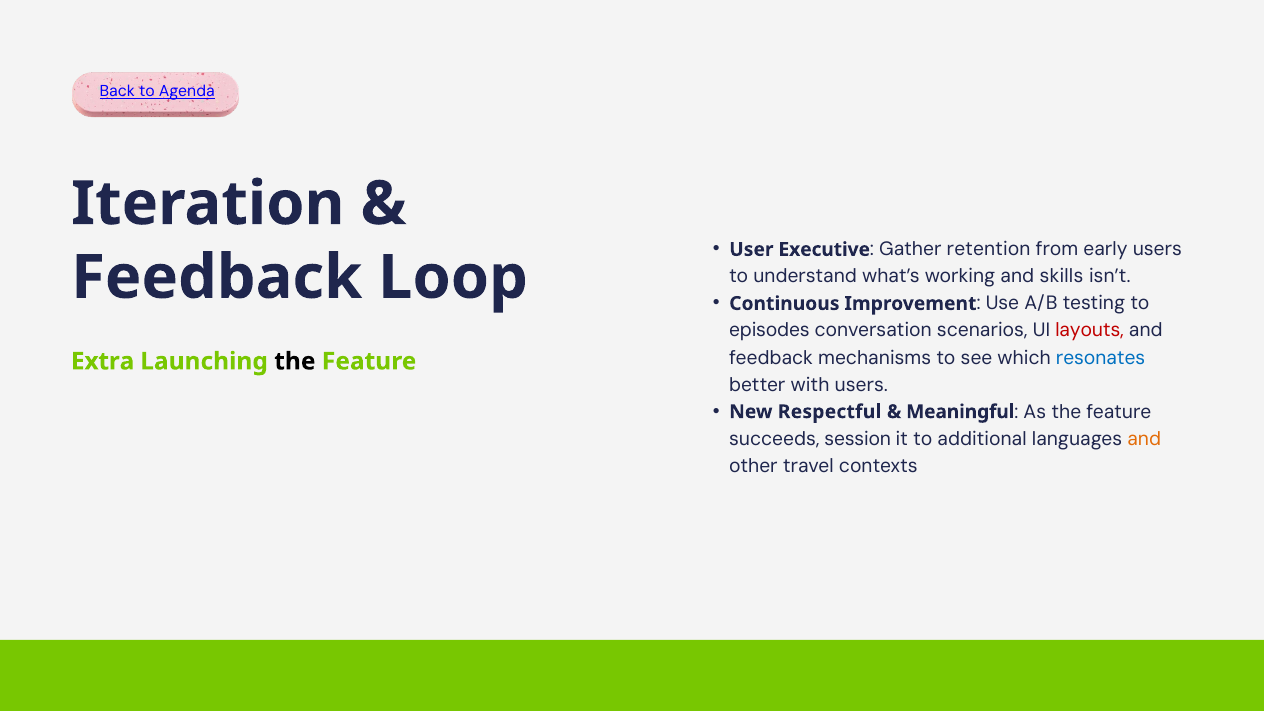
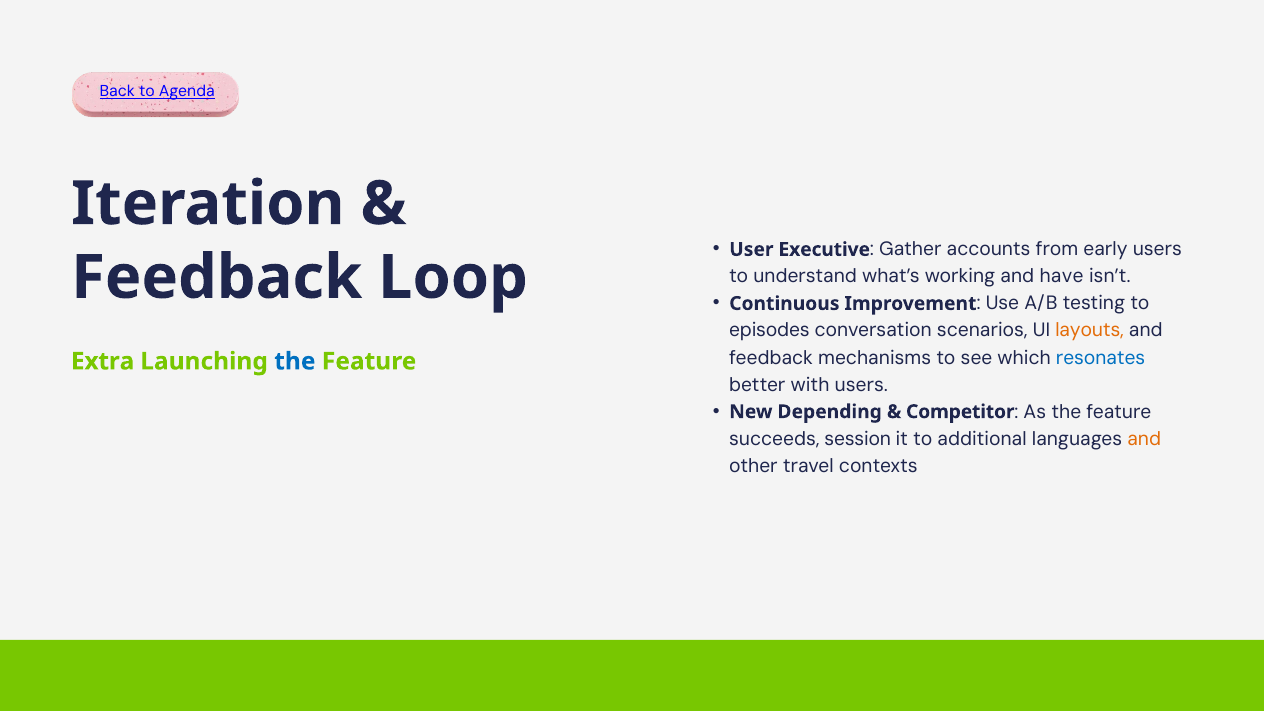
retention: retention -> accounts
skills: skills -> have
layouts colour: red -> orange
the at (295, 361) colour: black -> blue
Respectful: Respectful -> Depending
Meaningful: Meaningful -> Competitor
